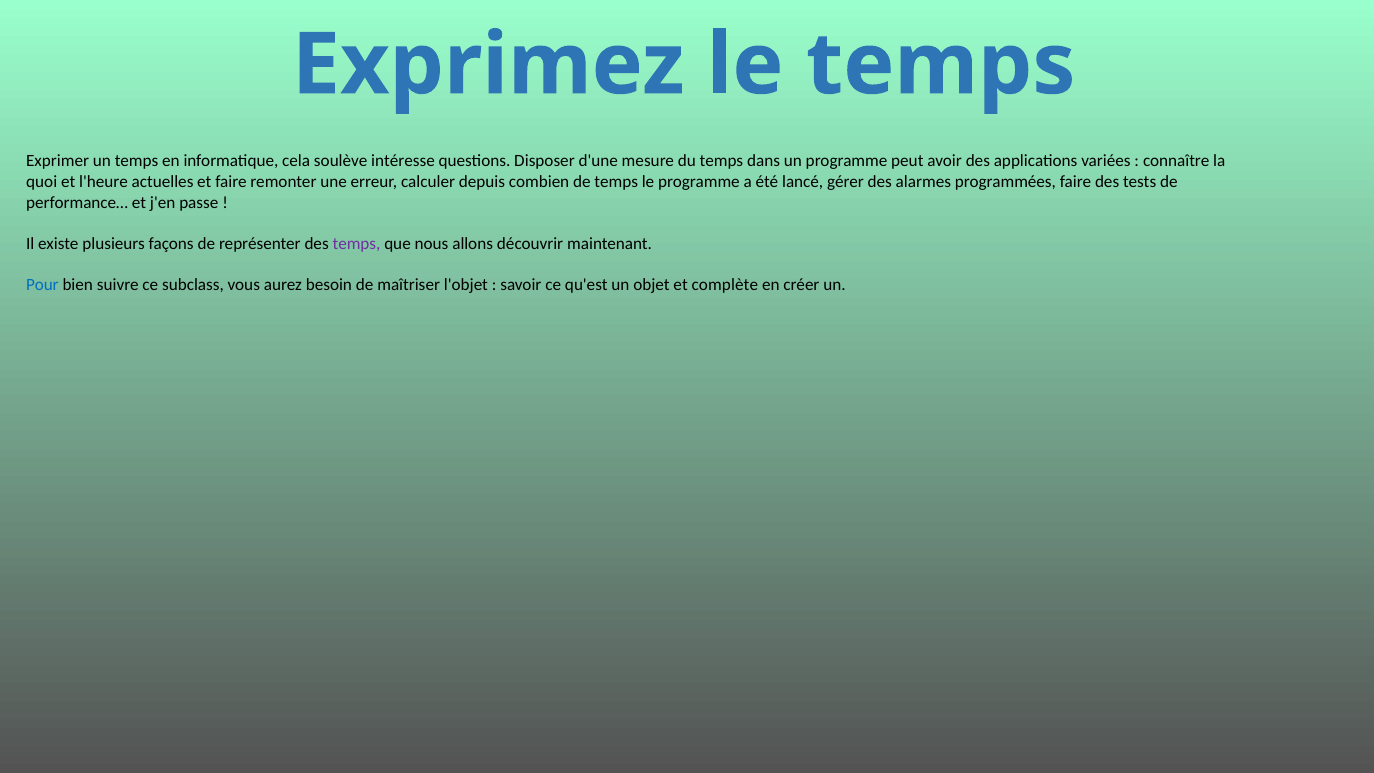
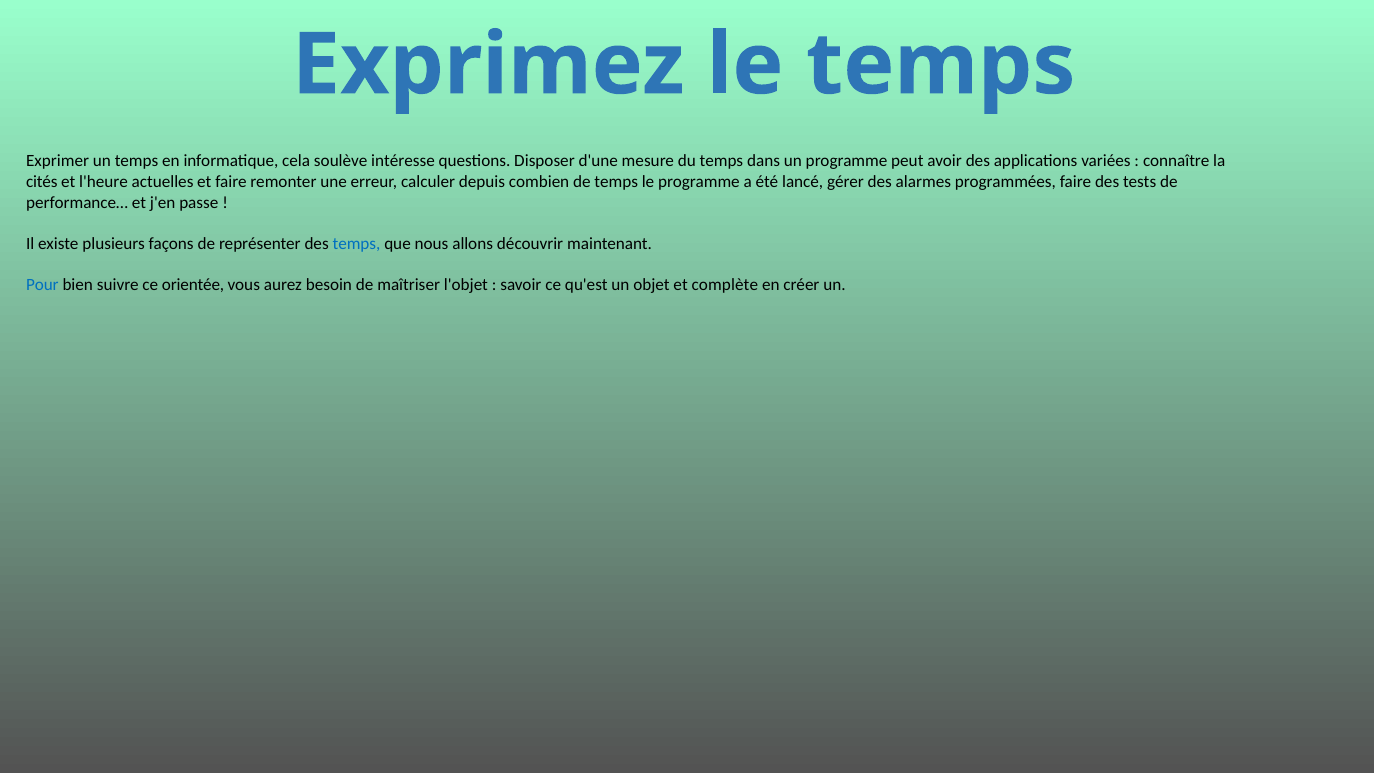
quoi: quoi -> cités
temps at (357, 244) colour: purple -> blue
subclass: subclass -> orientée
